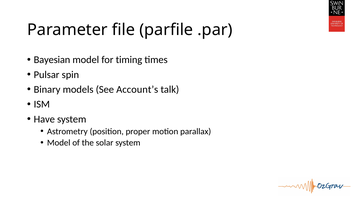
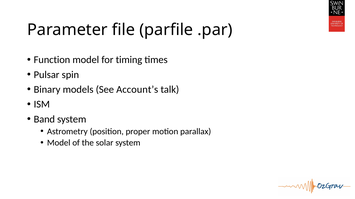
Bayesian: Bayesian -> Function
Have: Have -> Band
